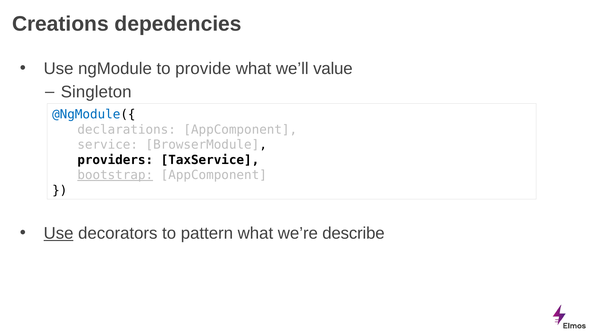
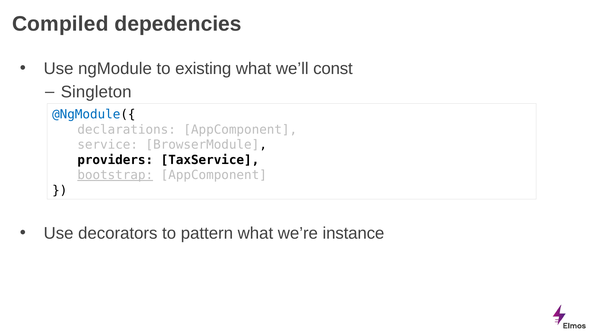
Creations: Creations -> Compiled
provide: provide -> existing
value: value -> const
Use at (59, 233) underline: present -> none
describe: describe -> instance
